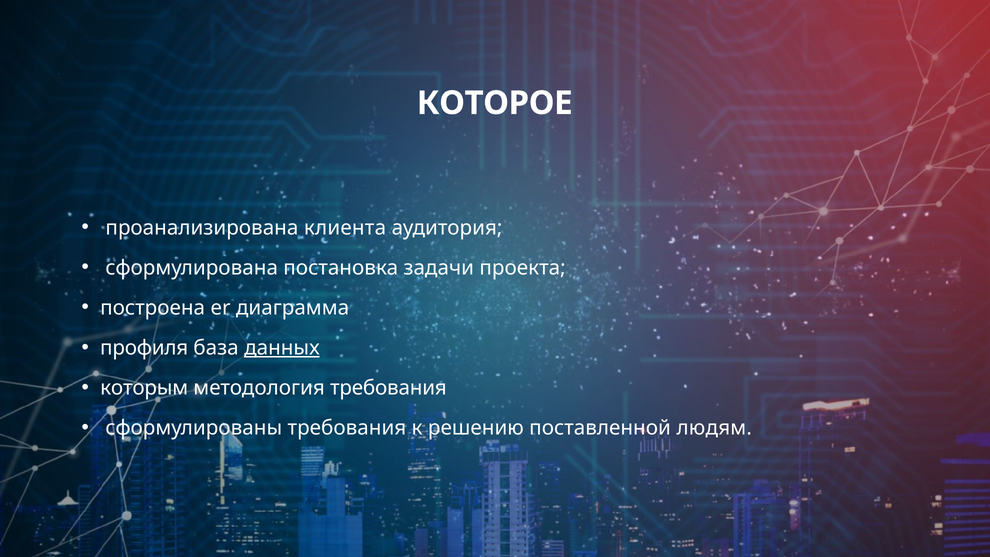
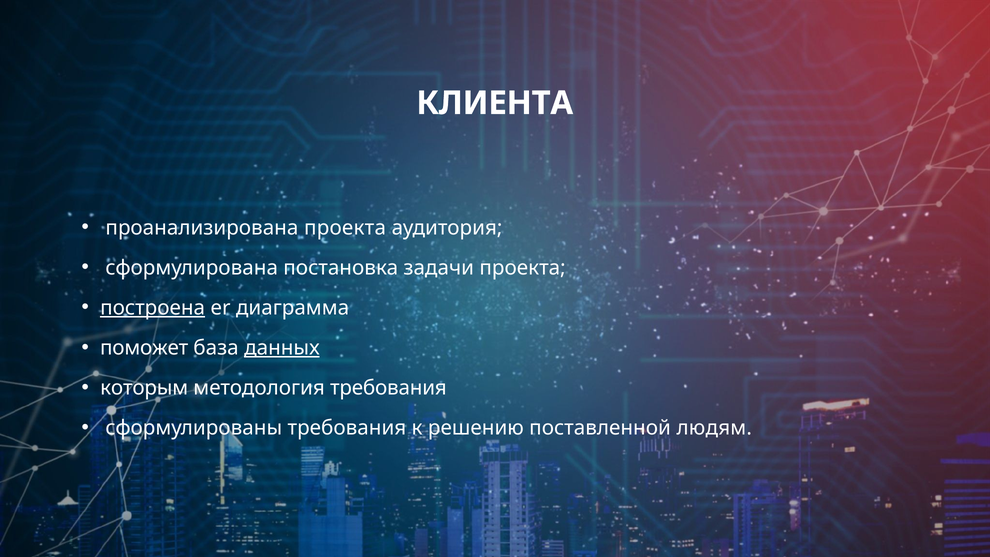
КОТОРОЕ: КОТОРОЕ -> КЛИЕНТА
проанализирована клиента: клиента -> проекта
построена underline: none -> present
профиля: профиля -> поможет
